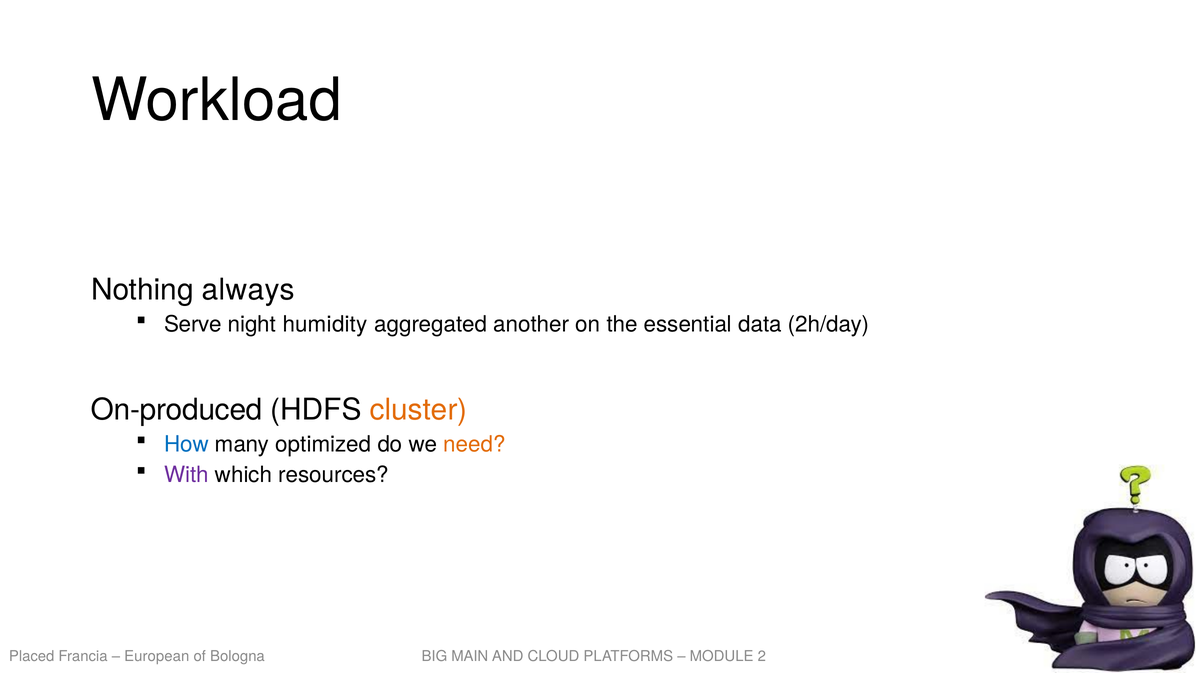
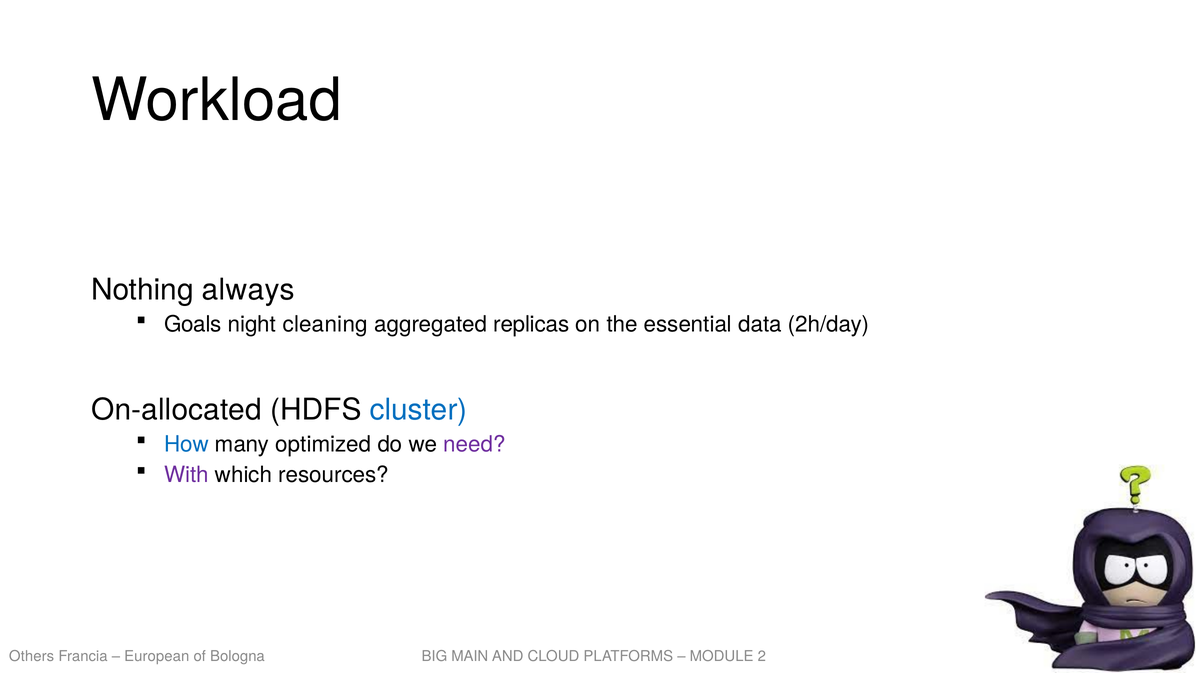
Serve: Serve -> Goals
humidity: humidity -> cleaning
another: another -> replicas
On-produced: On-produced -> On-allocated
cluster colour: orange -> blue
need colour: orange -> purple
Placed: Placed -> Others
